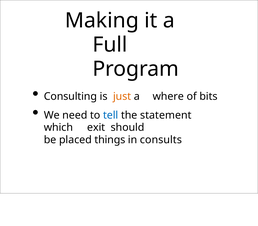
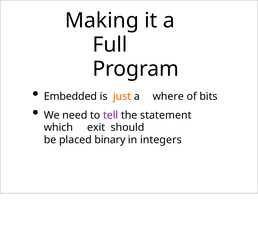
Consulting: Consulting -> Embedded
tell colour: blue -> purple
things: things -> binary
consults: consults -> integers
